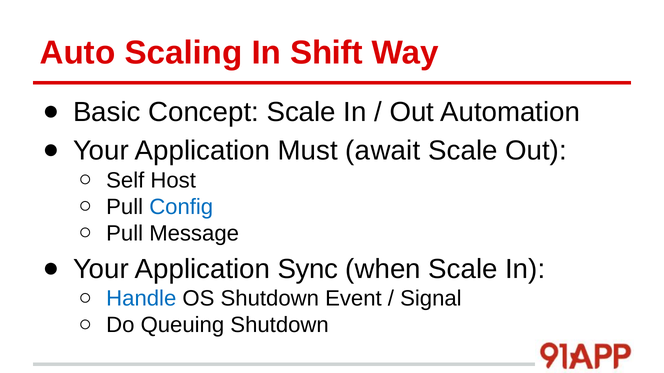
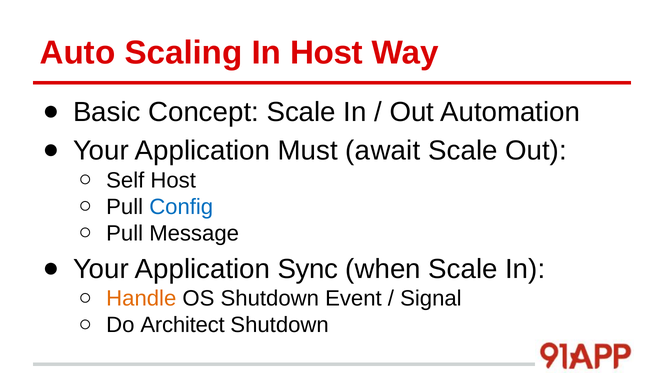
In Shift: Shift -> Host
Handle colour: blue -> orange
Queuing: Queuing -> Architect
